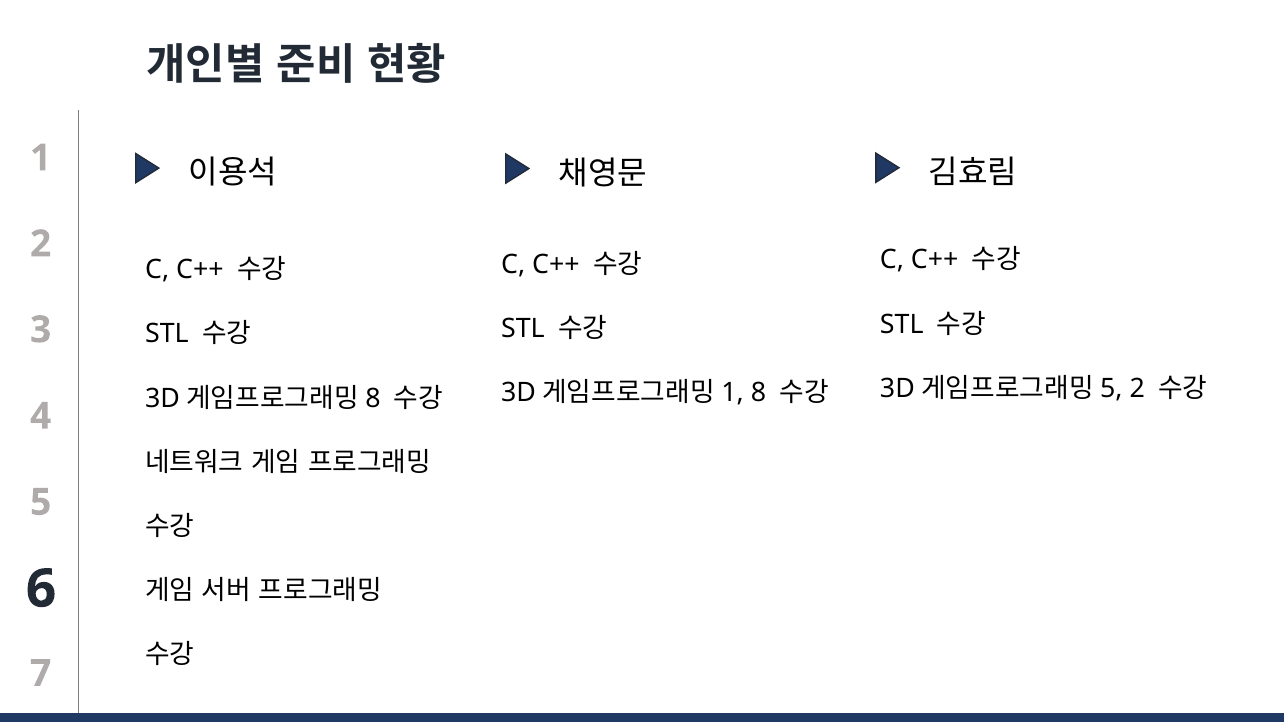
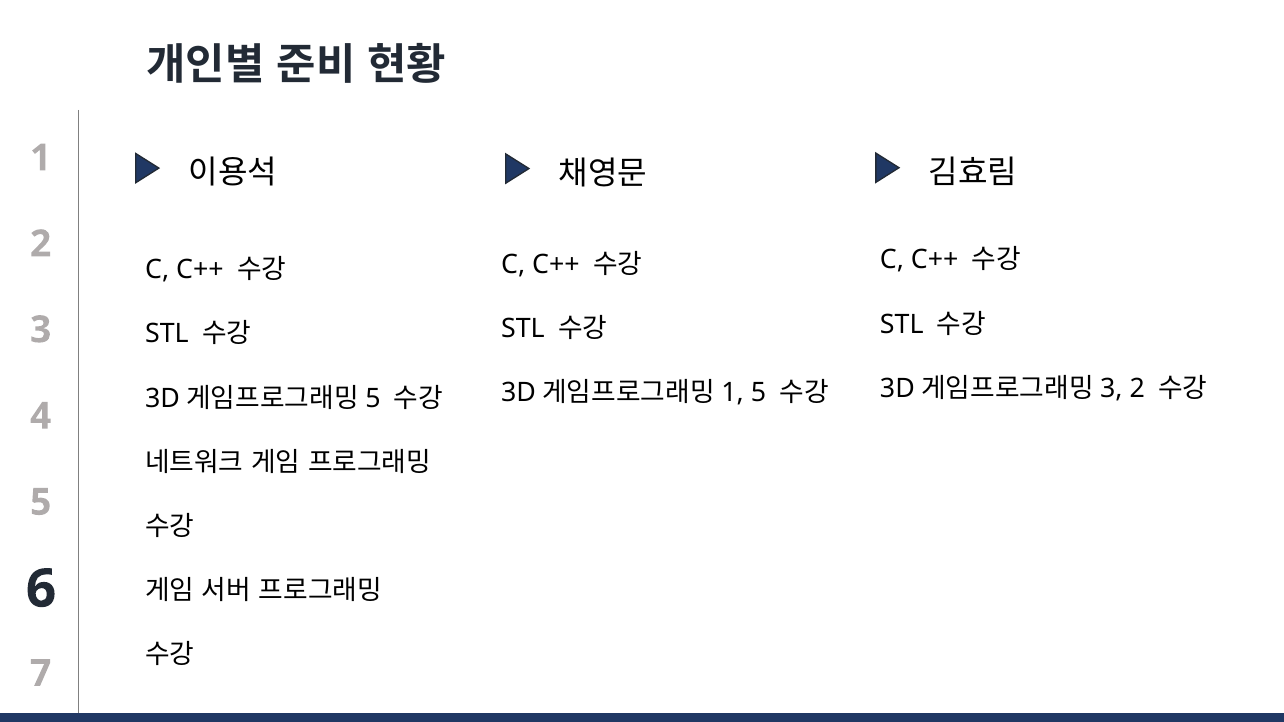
5 at (1111, 389): 5 -> 3
1 8: 8 -> 5
8 at (373, 398): 8 -> 5
